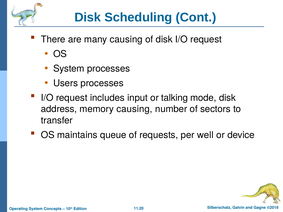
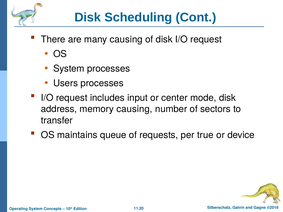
talking: talking -> center
well: well -> true
